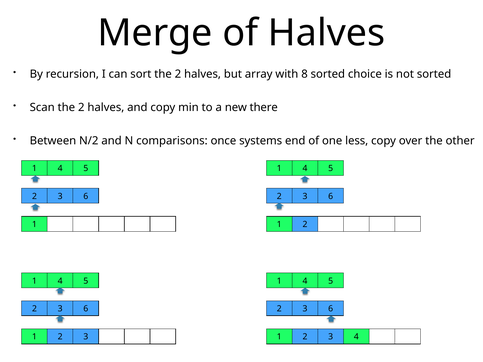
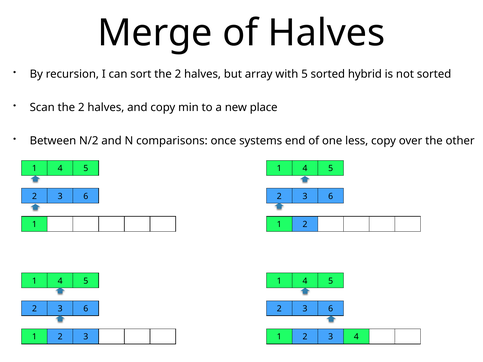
with 8: 8 -> 5
choice: choice -> hybrid
there: there -> place
